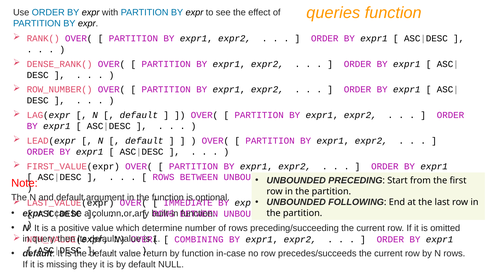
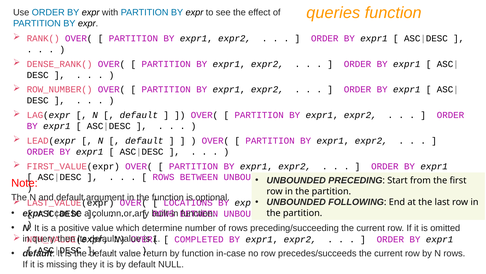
IMMEDIATE: IMMEDIATE -> LOCATIONS
COMBINING: COMBINING -> COMPLETED
